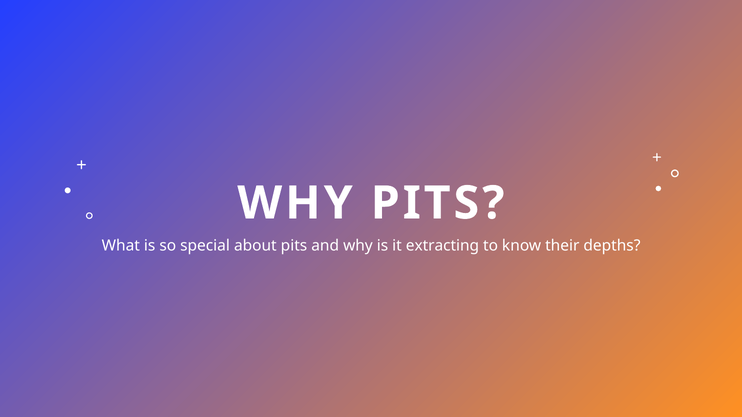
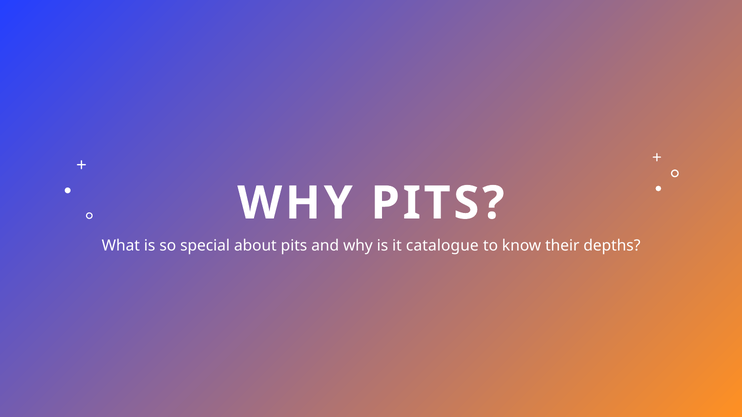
extracting: extracting -> catalogue
